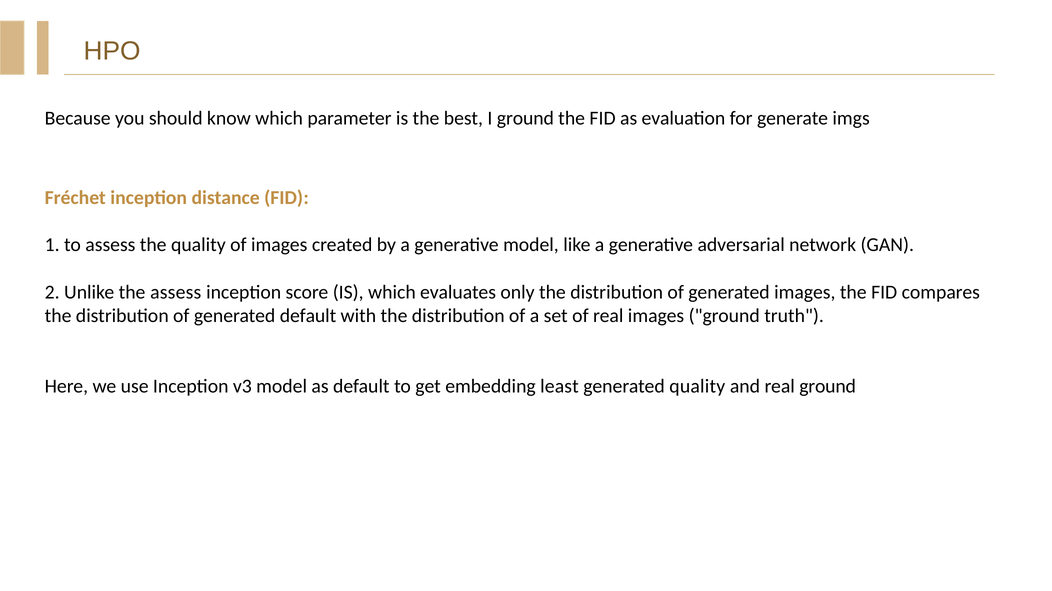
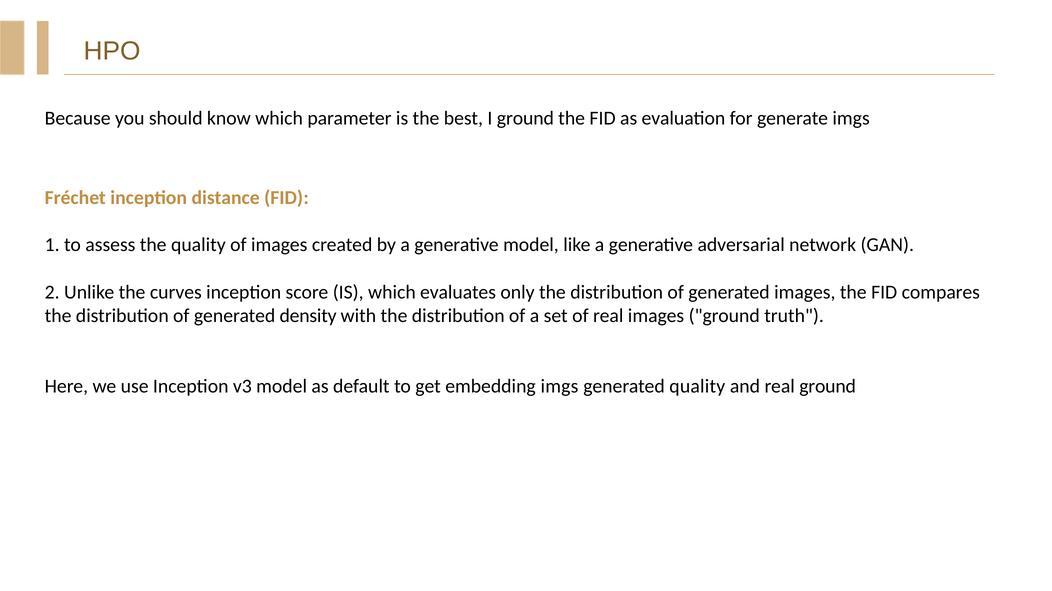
the assess: assess -> curves
generated default: default -> density
embedding least: least -> imgs
